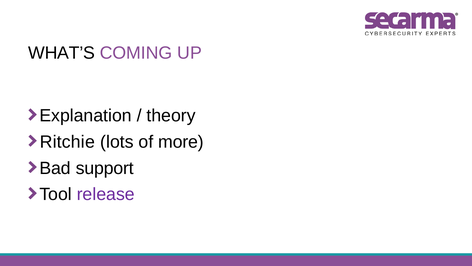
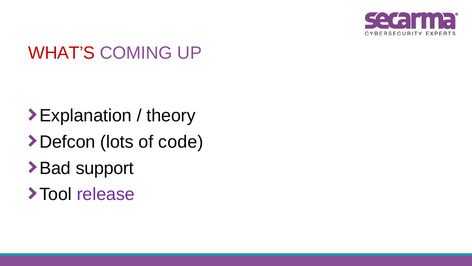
WHAT’S colour: black -> red
Ritchie: Ritchie -> Defcon
more: more -> code
